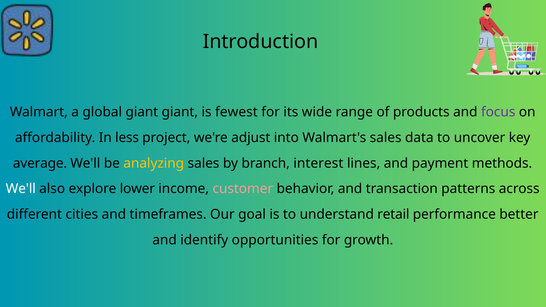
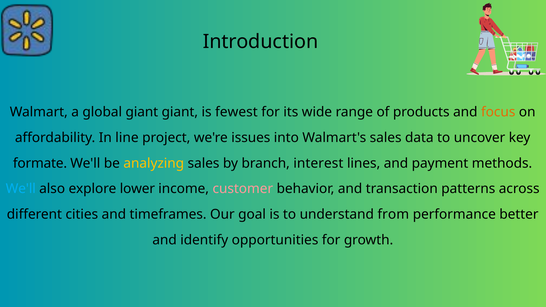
focus colour: purple -> orange
less: less -> line
adjust: adjust -> issues
average: average -> formate
We'll at (21, 189) colour: white -> light blue
retail: retail -> from
